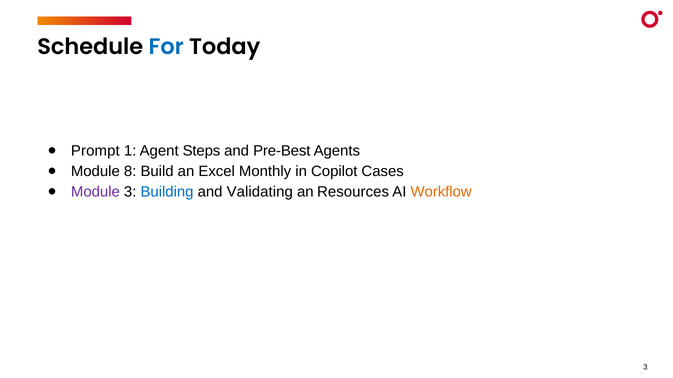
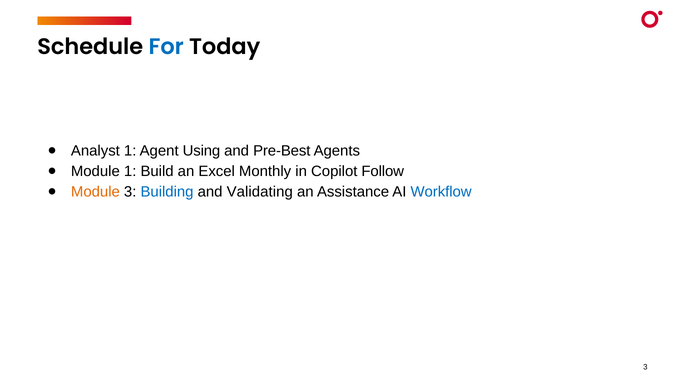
Prompt: Prompt -> Analyst
Steps: Steps -> Using
Module 8: 8 -> 1
Cases: Cases -> Follow
Module at (95, 192) colour: purple -> orange
Resources: Resources -> Assistance
Workflow colour: orange -> blue
